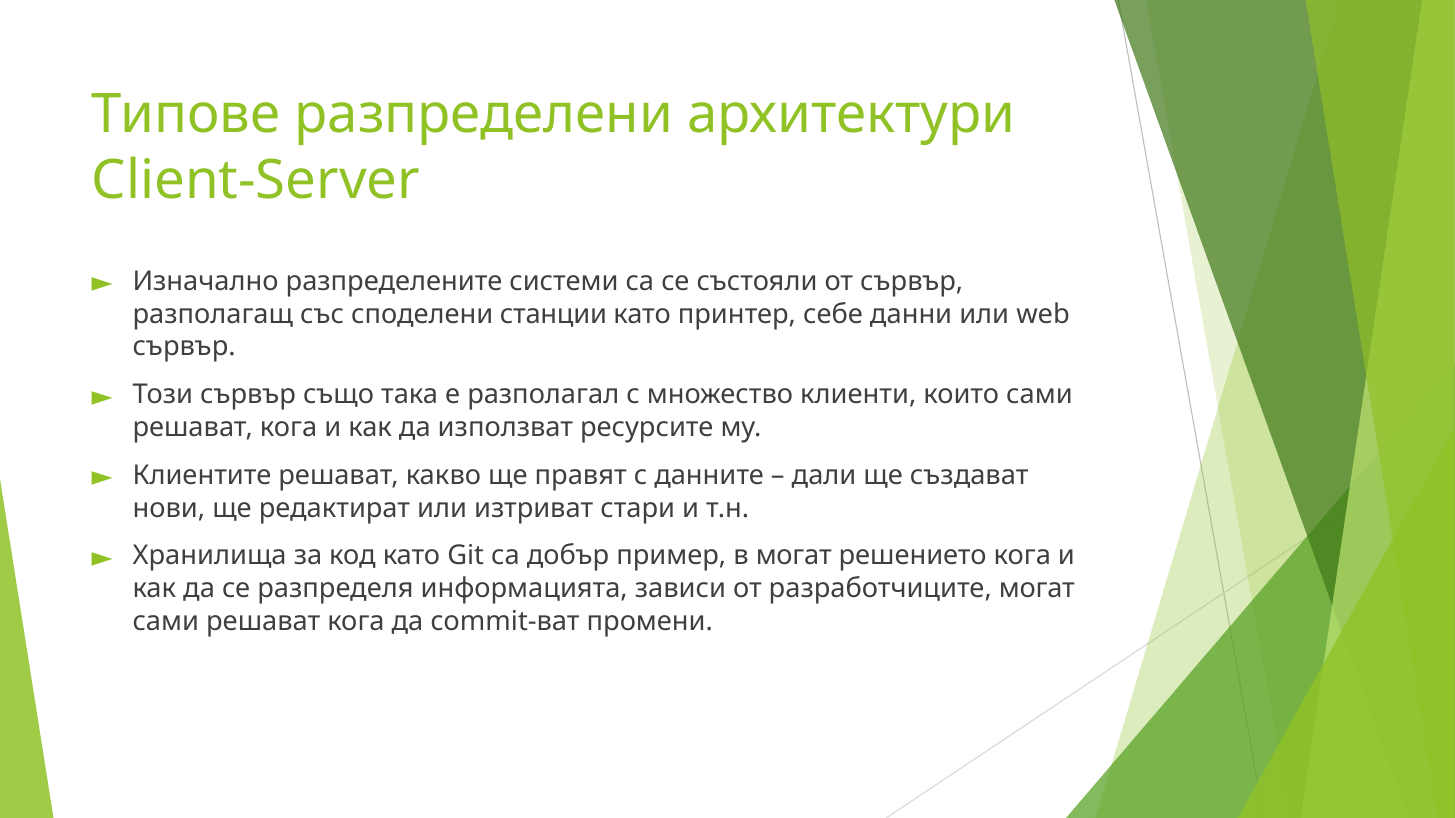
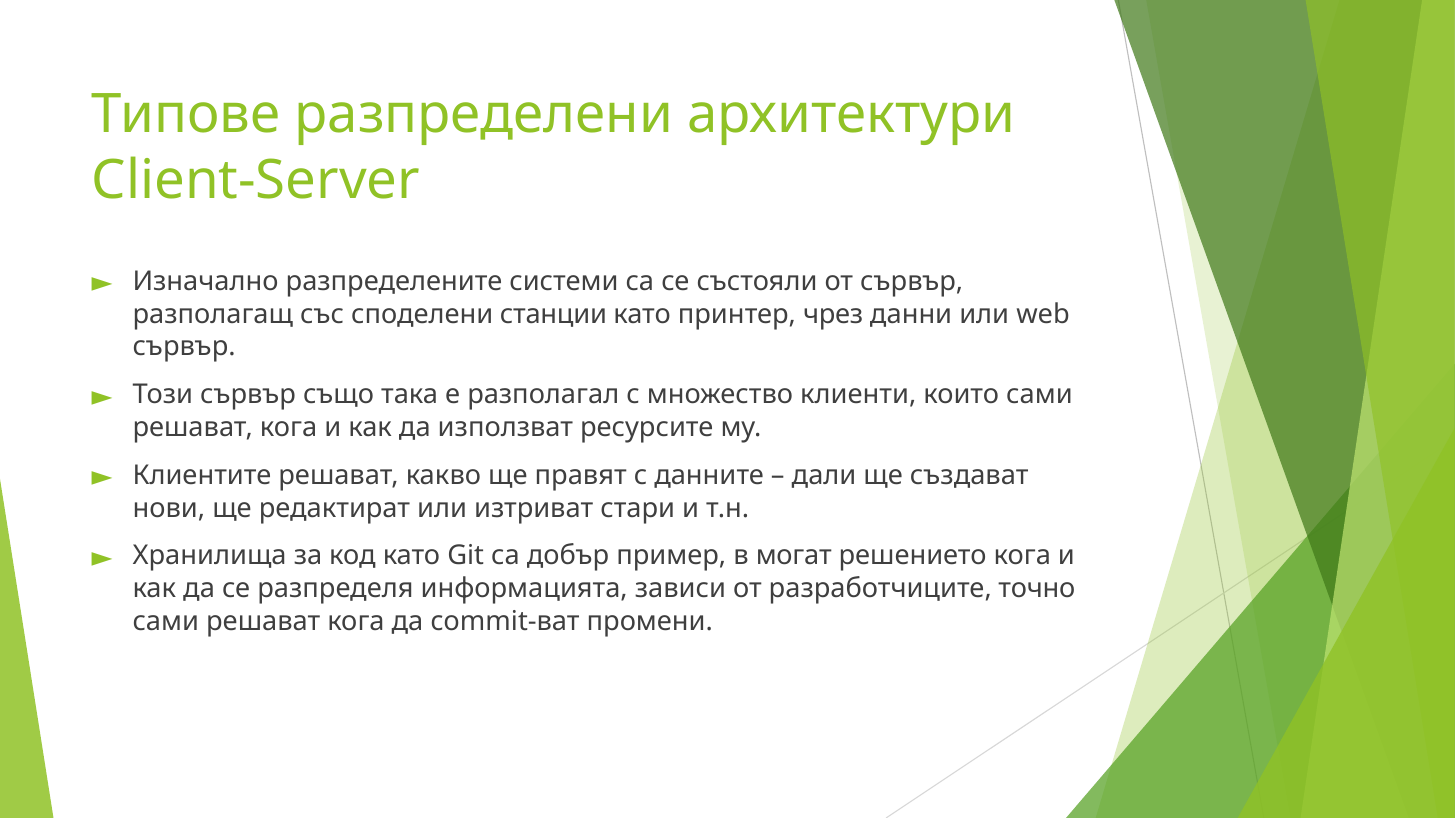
себе: себе -> чрез
разработчиците могат: могат -> точно
